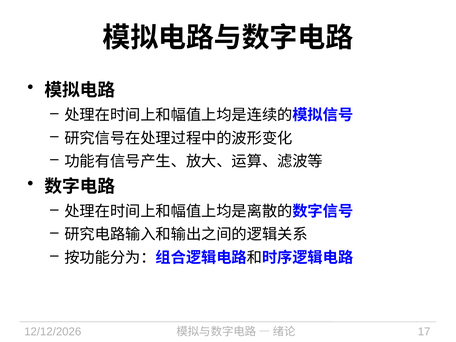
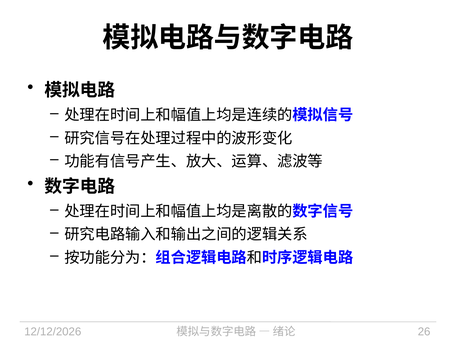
17: 17 -> 26
